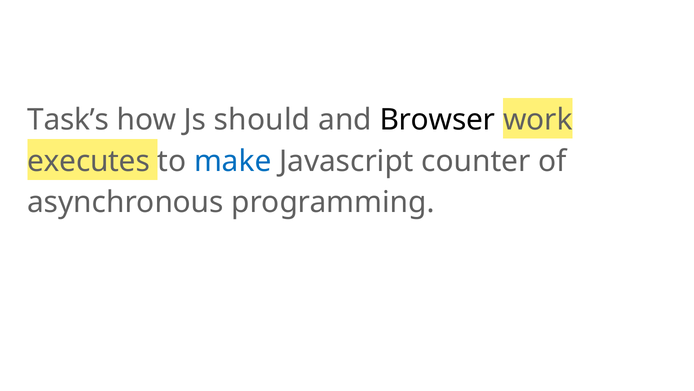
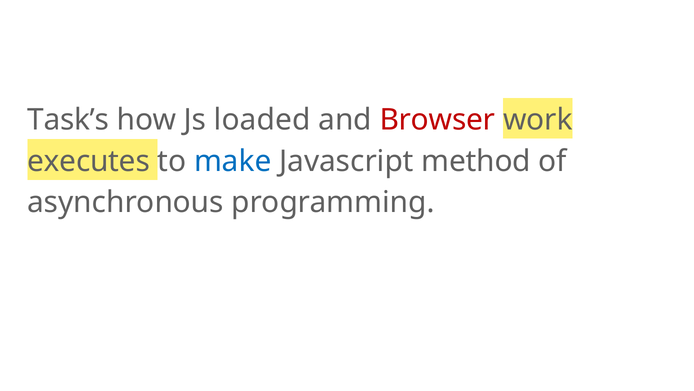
should: should -> loaded
Browser colour: black -> red
counter: counter -> method
